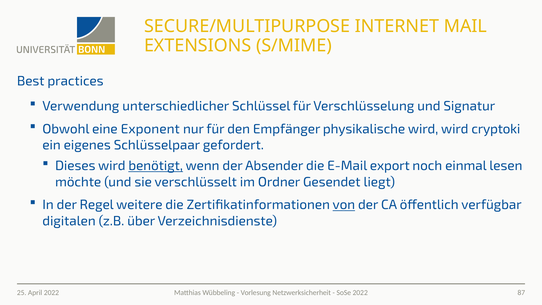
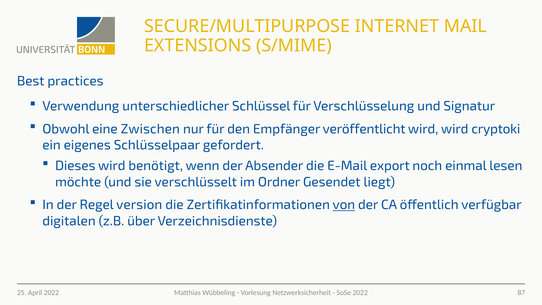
Exponent: Exponent -> Zwischen
physikalische: physikalische -> veröffentlicht
benötigt underline: present -> none
weitere: weitere -> version
